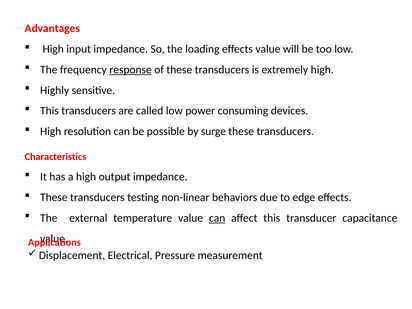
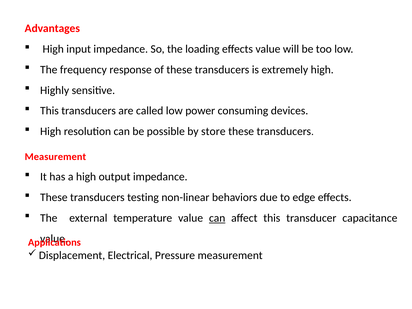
response underline: present -> none
surge: surge -> store
Characteristics at (55, 157): Characteristics -> Measurement
